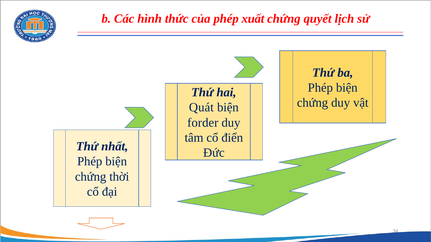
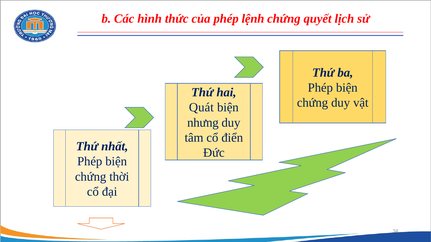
xuất: xuất -> lệnh
forder: forder -> nhưng
